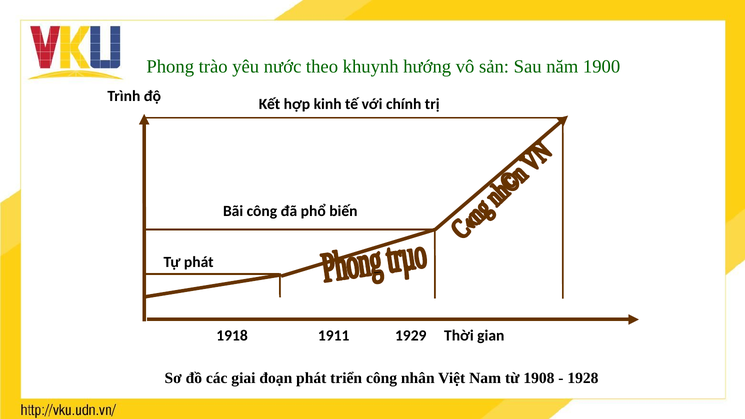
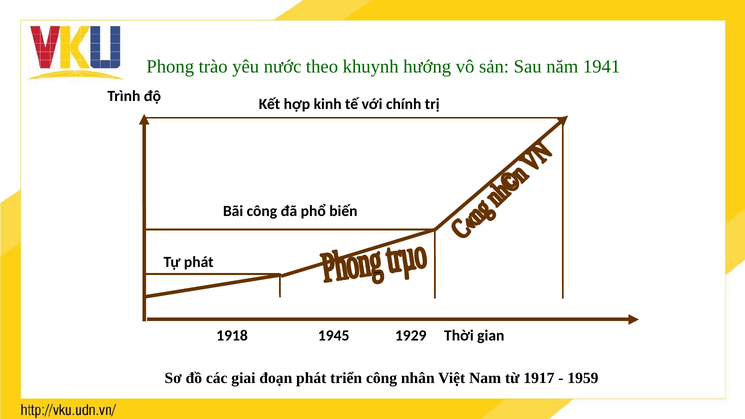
1900: 1900 -> 1941
1911: 1911 -> 1945
1908: 1908 -> 1917
1928: 1928 -> 1959
